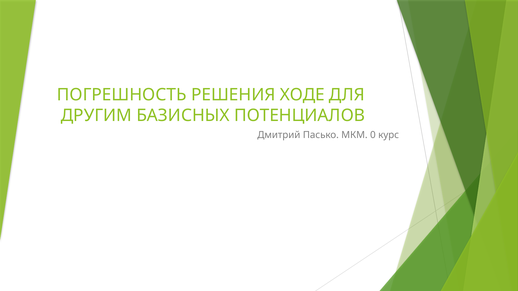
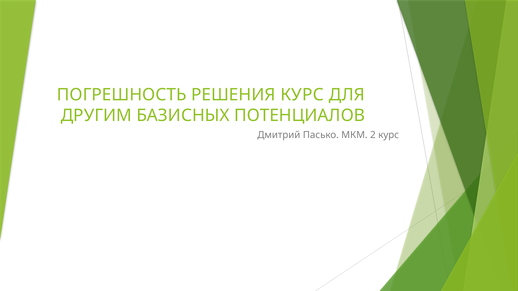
РЕШЕНИЯ ХОДЕ: ХОДЕ -> КУРС
0: 0 -> 2
